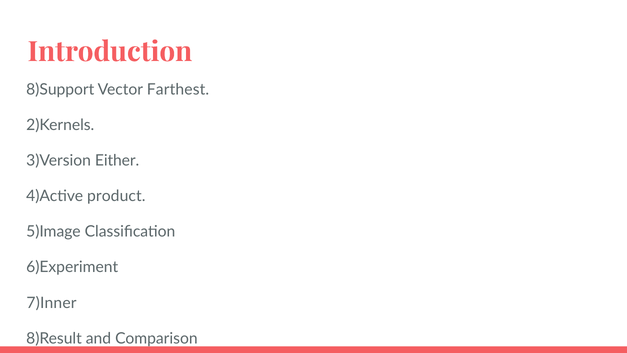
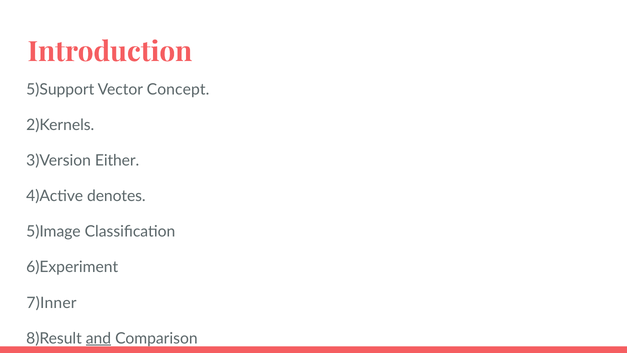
8)Support: 8)Support -> 5)Support
Farthest: Farthest -> Concept
product: product -> denotes
and underline: none -> present
